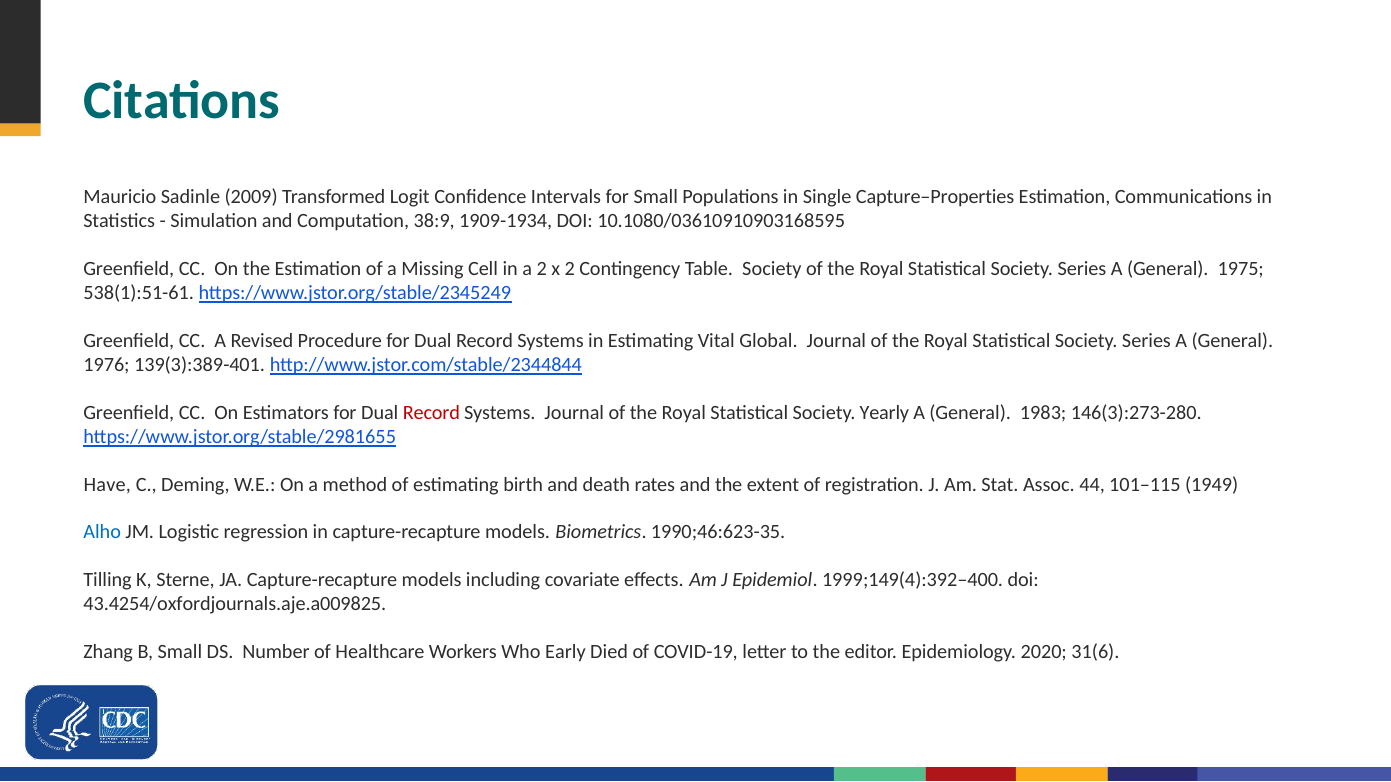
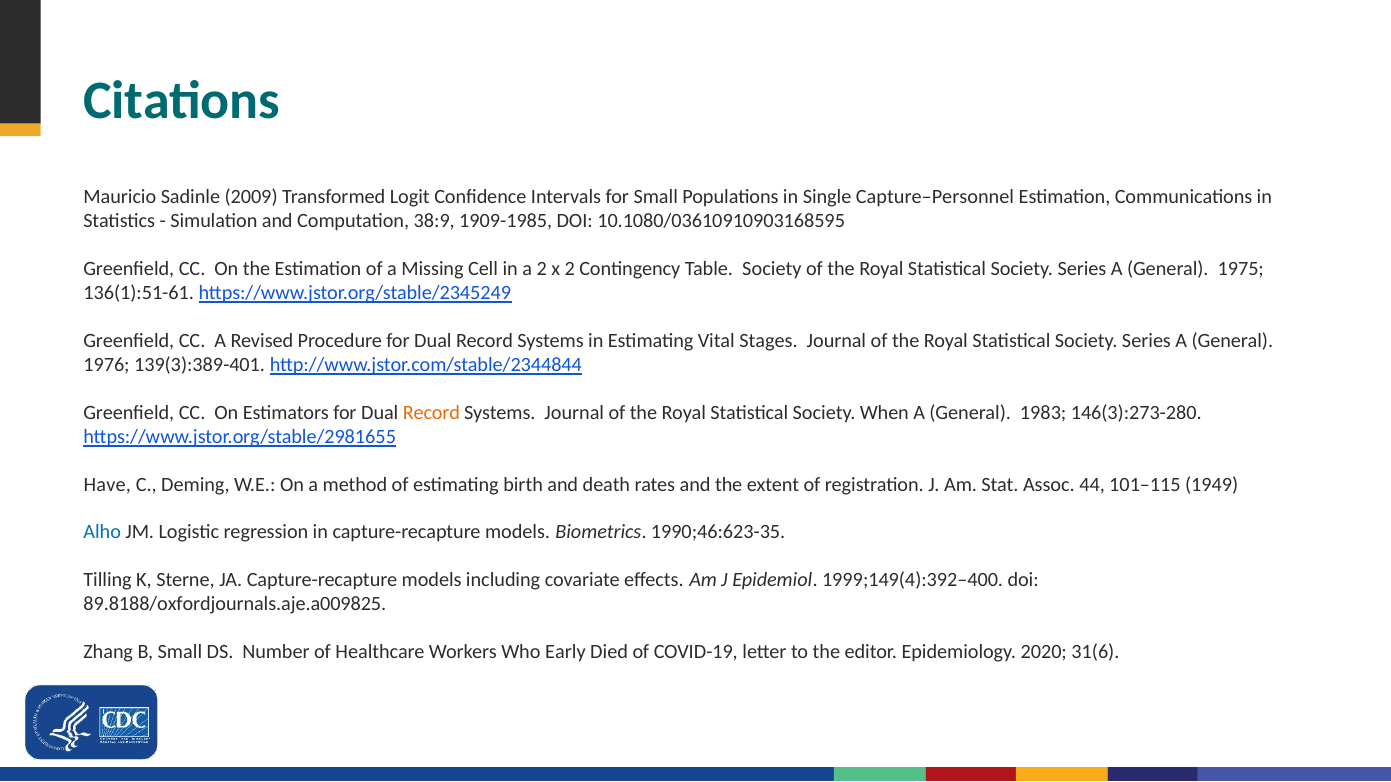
Capture–Properties: Capture–Properties -> Capture–Personnel
1909-1934: 1909-1934 -> 1909-1985
538(1):51-61: 538(1):51-61 -> 136(1):51-61
Global: Global -> Stages
Record at (431, 413) colour: red -> orange
Yearly: Yearly -> When
43.4254/oxfordjournals.aje.a009825: 43.4254/oxfordjournals.aje.a009825 -> 89.8188/oxfordjournals.aje.a009825
